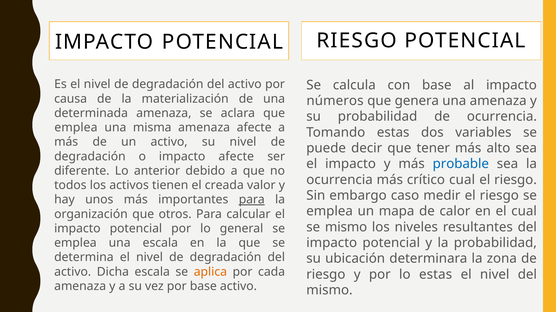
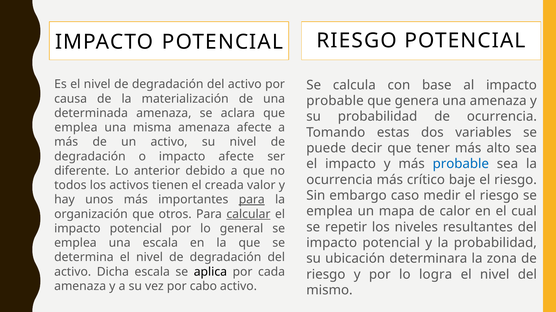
números at (335, 101): números -> probable
crítico cual: cual -> baje
calcular underline: none -> present
se mismo: mismo -> repetir
aplica colour: orange -> black
lo estas: estas -> logra
por base: base -> cabo
